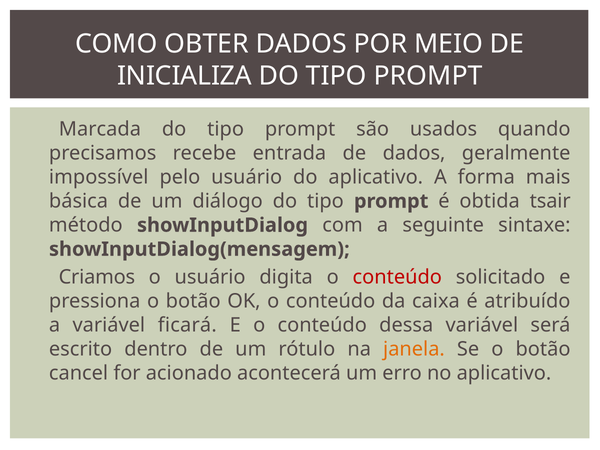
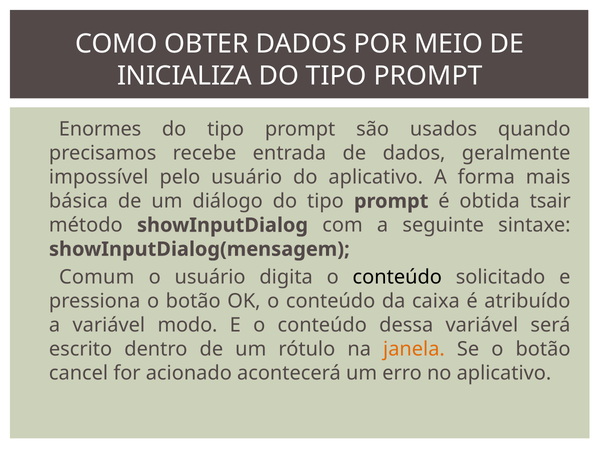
Marcada: Marcada -> Enormes
Criamos: Criamos -> Comum
conteúdo at (397, 277) colour: red -> black
ficará: ficará -> modo
